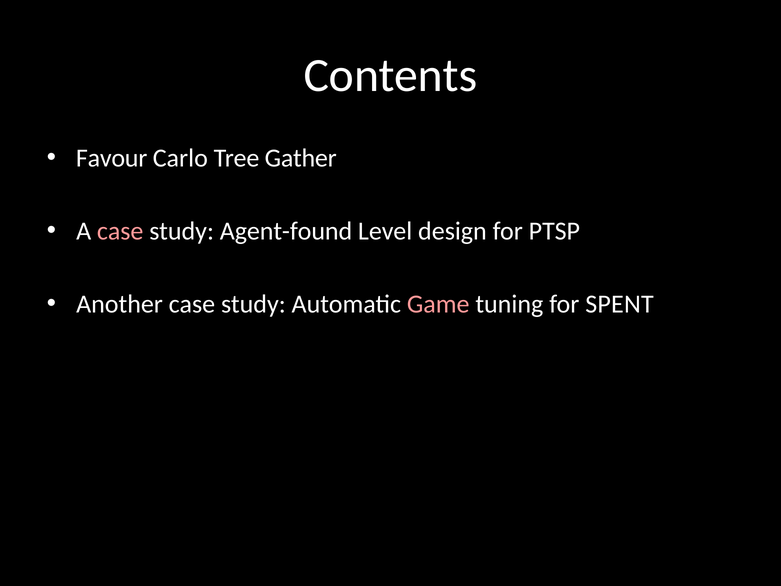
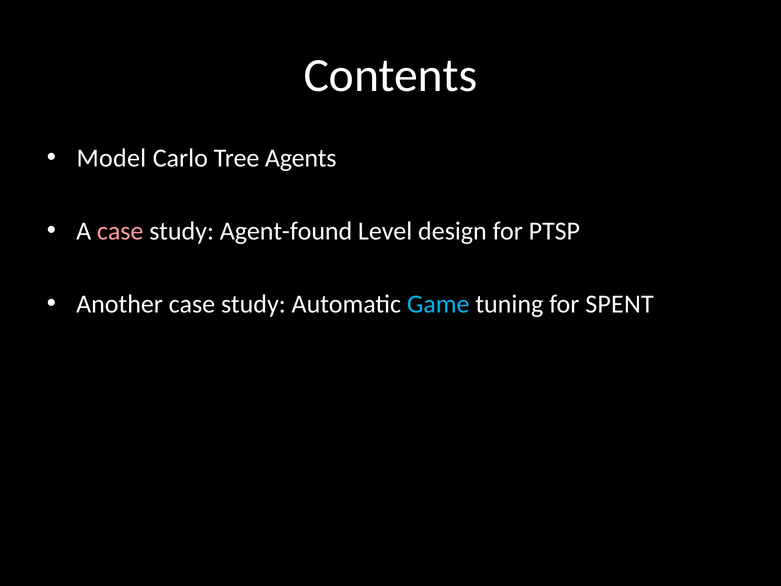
Favour: Favour -> Model
Gather: Gather -> Agents
Game colour: pink -> light blue
